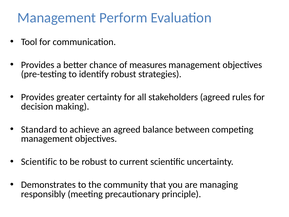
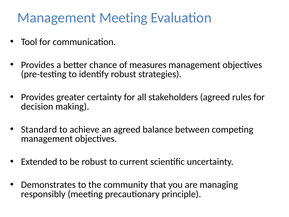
Management Perform: Perform -> Meeting
Scientific at (39, 162): Scientific -> Extended
